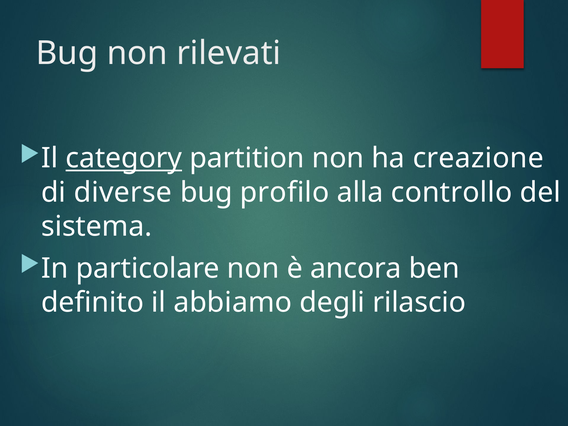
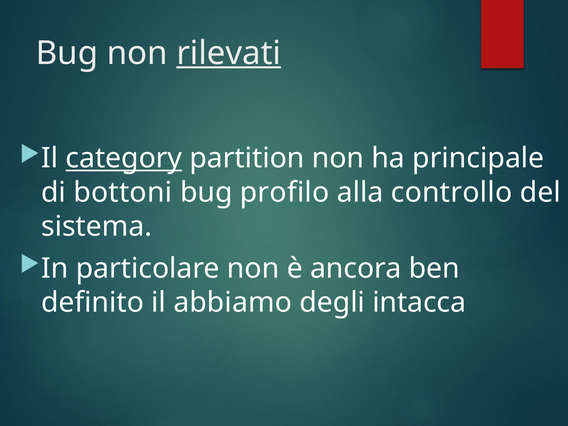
rilevati underline: none -> present
creazione: creazione -> principale
diverse: diverse -> bottoni
rilascio: rilascio -> intacca
